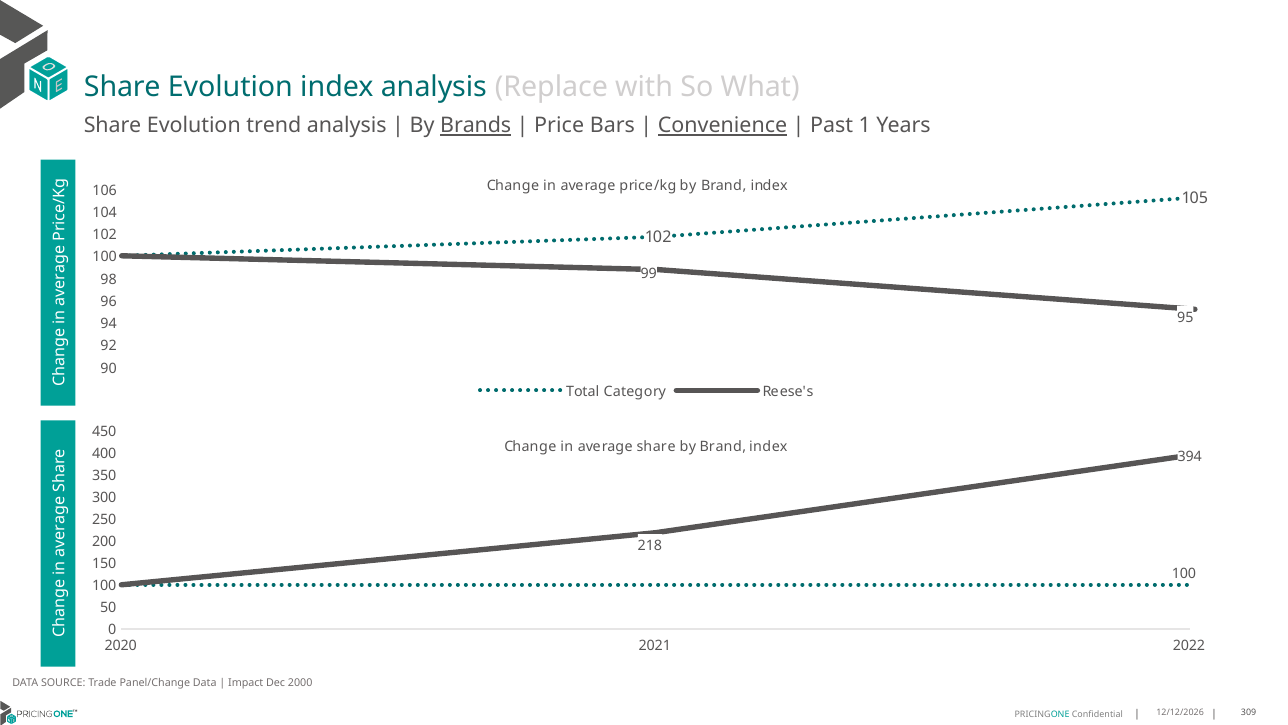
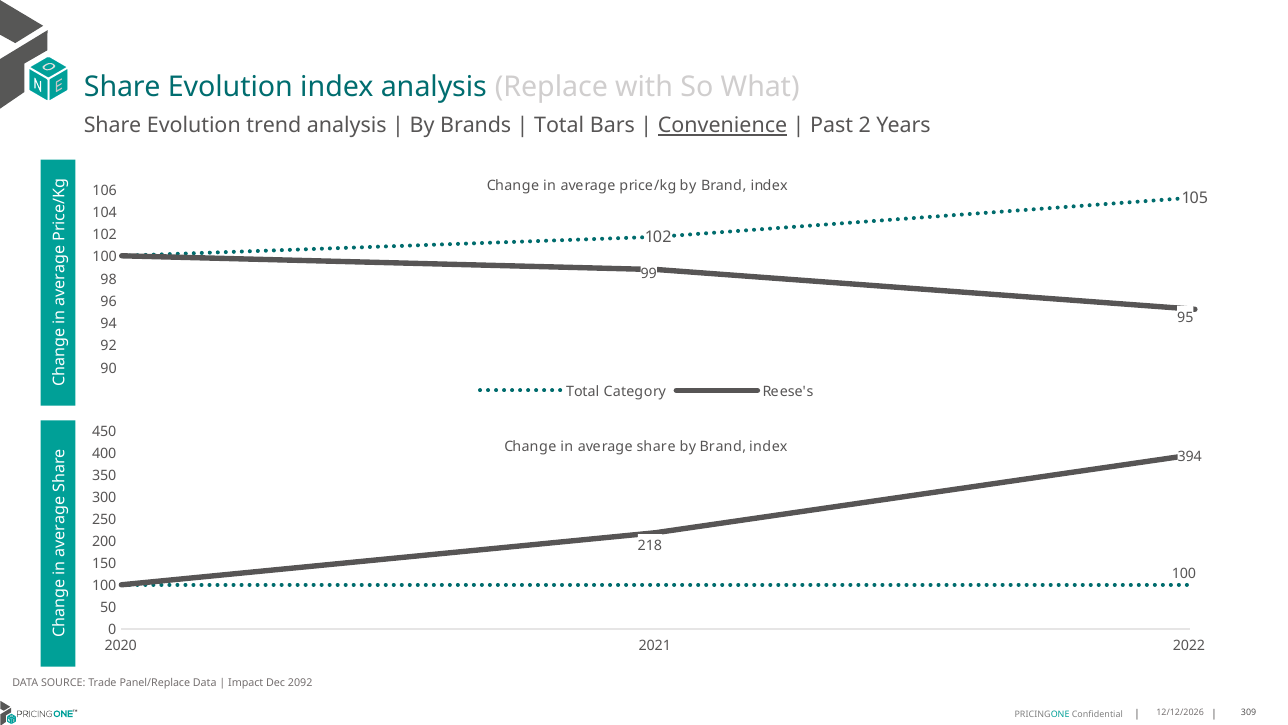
Brands underline: present -> none
Price at (559, 126): Price -> Total
1: 1 -> 2
Panel/Change: Panel/Change -> Panel/Replace
2000: 2000 -> 2092
